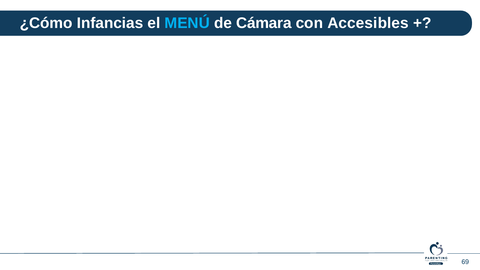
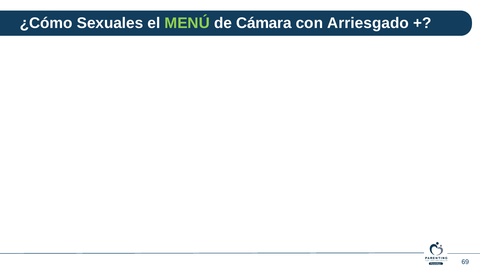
Infancias: Infancias -> Sexuales
MENÚ colour: light blue -> light green
Accesibles: Accesibles -> Arriesgado
